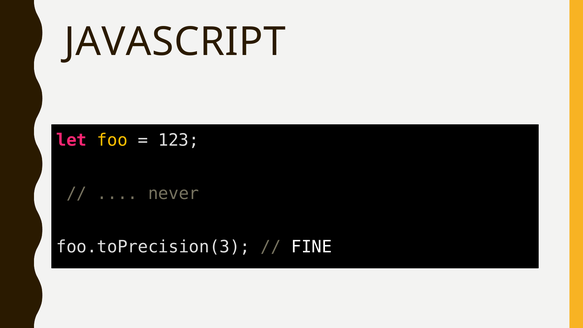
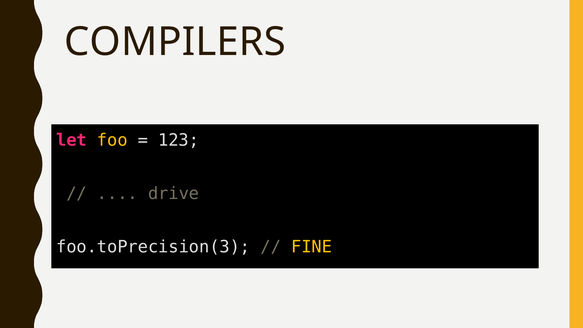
JAVASCRIPT: JAVASCRIPT -> COMPILERS
never: never -> drive
FINE colour: white -> yellow
